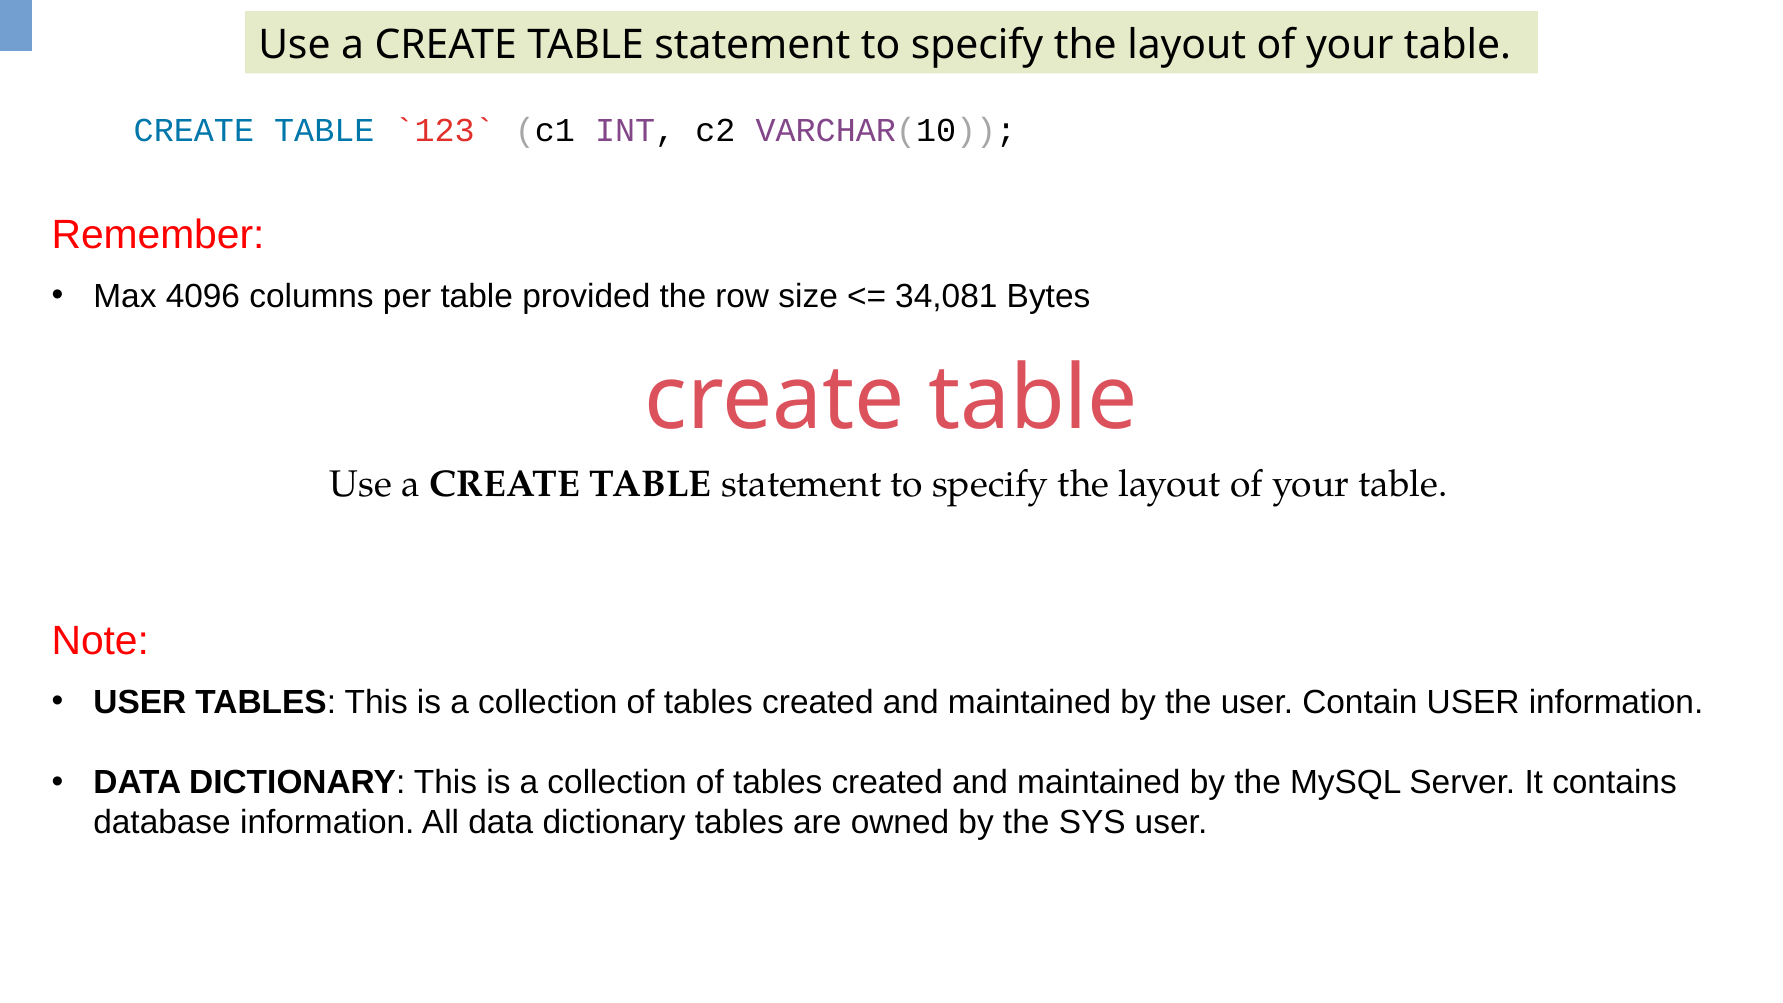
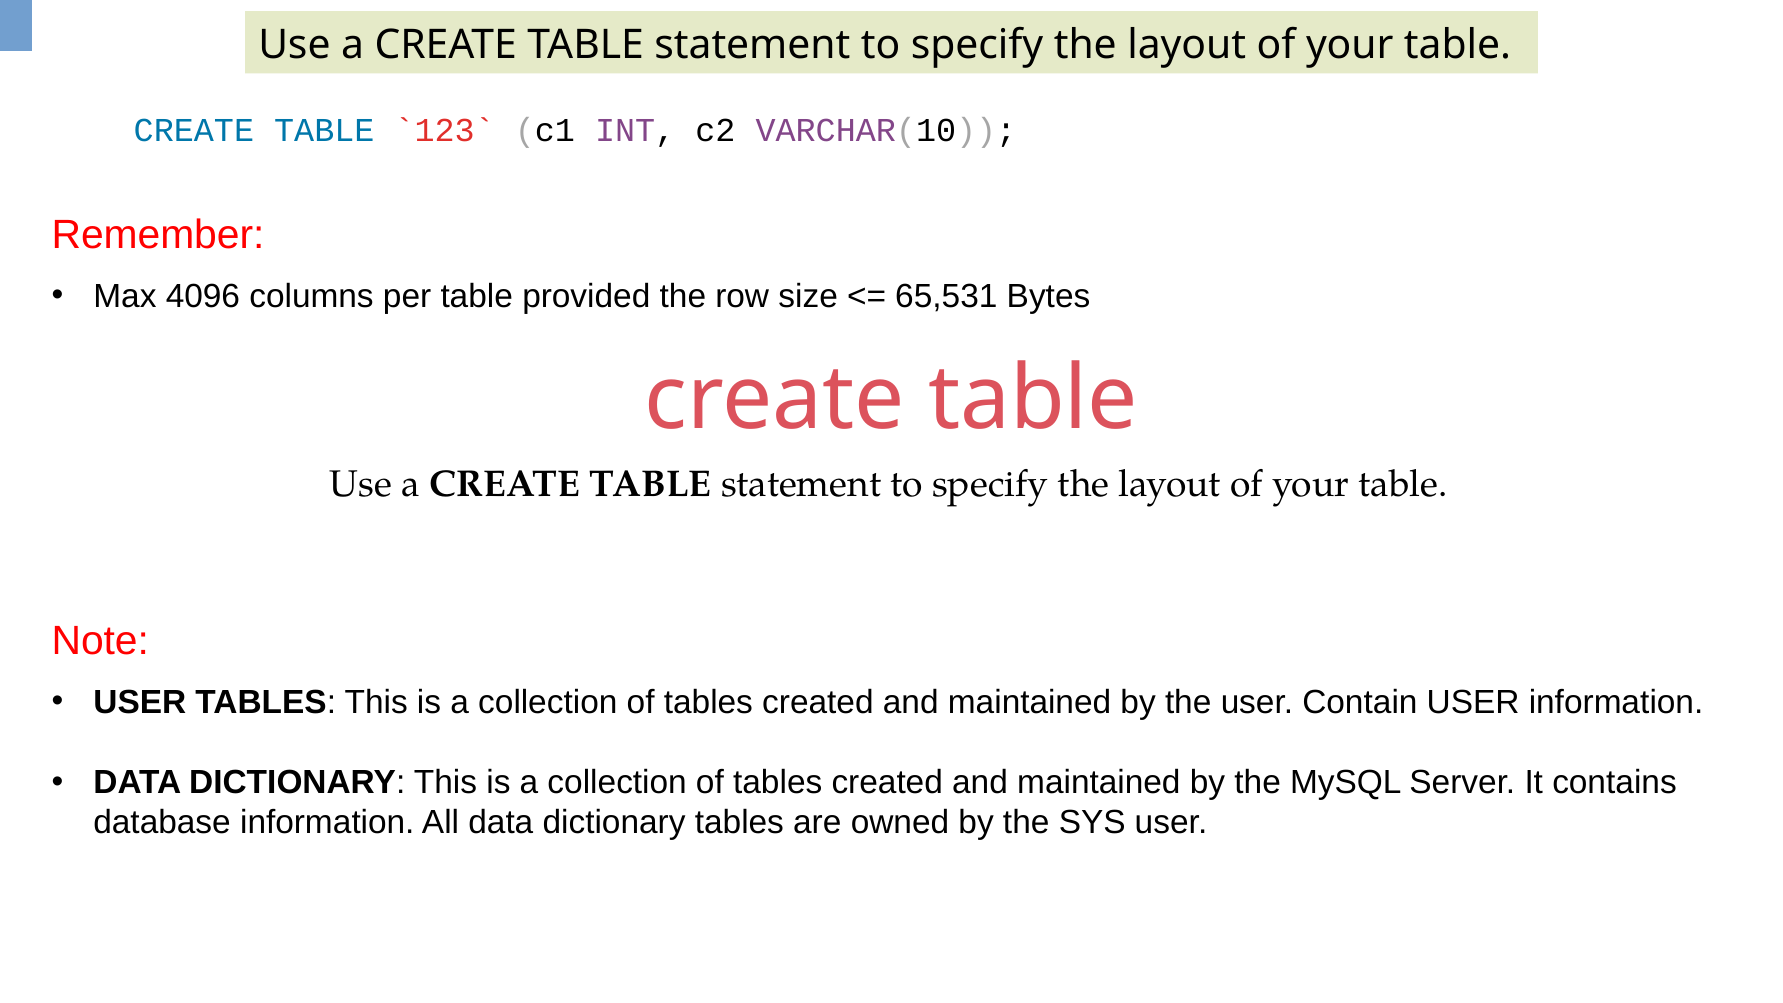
34,081: 34,081 -> 65,531
